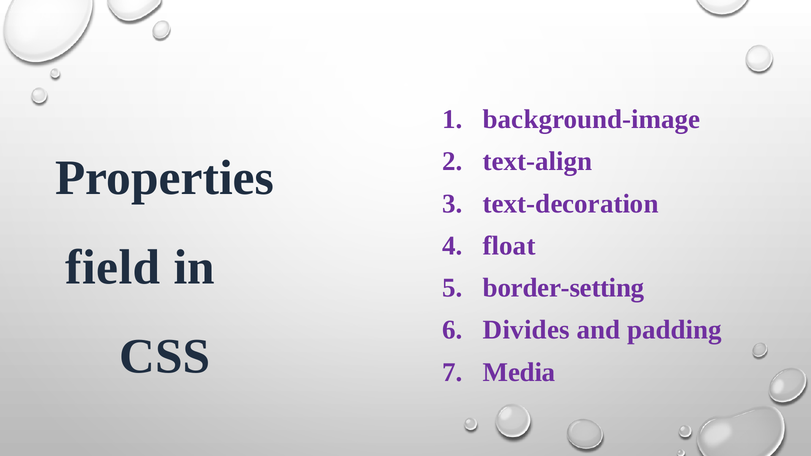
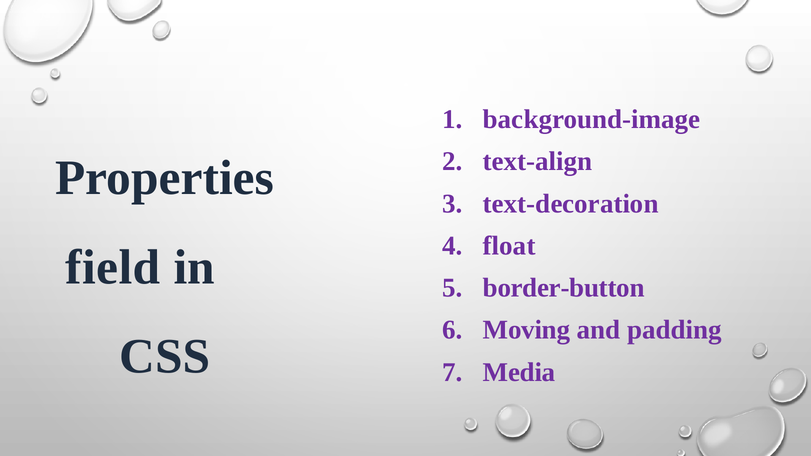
border-setting: border-setting -> border-button
Divides: Divides -> Moving
